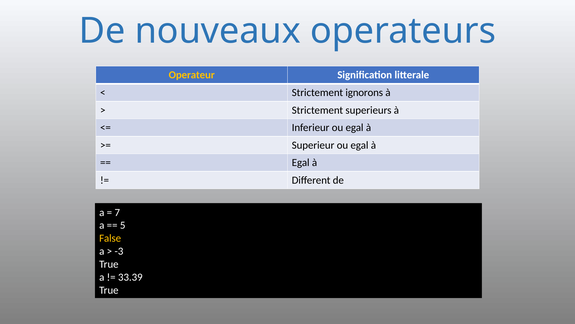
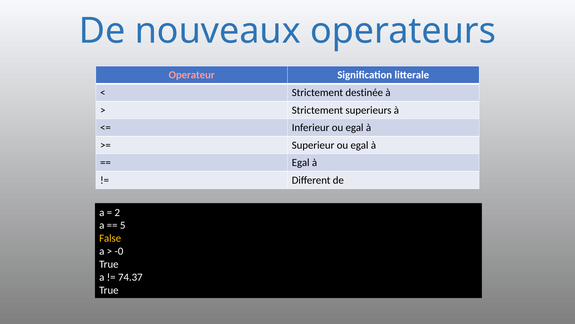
Operateur colour: yellow -> pink
ignorons: ignorons -> destinée
7: 7 -> 2
-3: -3 -> -0
33.39: 33.39 -> 74.37
